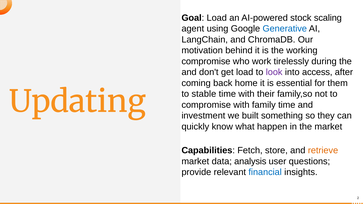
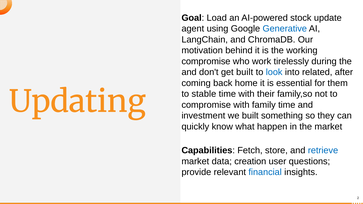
scaling: scaling -> update
get load: load -> built
look colour: purple -> blue
access: access -> related
retrieve colour: orange -> blue
analysis: analysis -> creation
